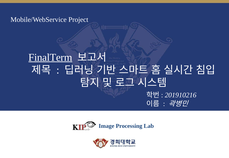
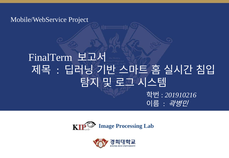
FinalTerm underline: present -> none
